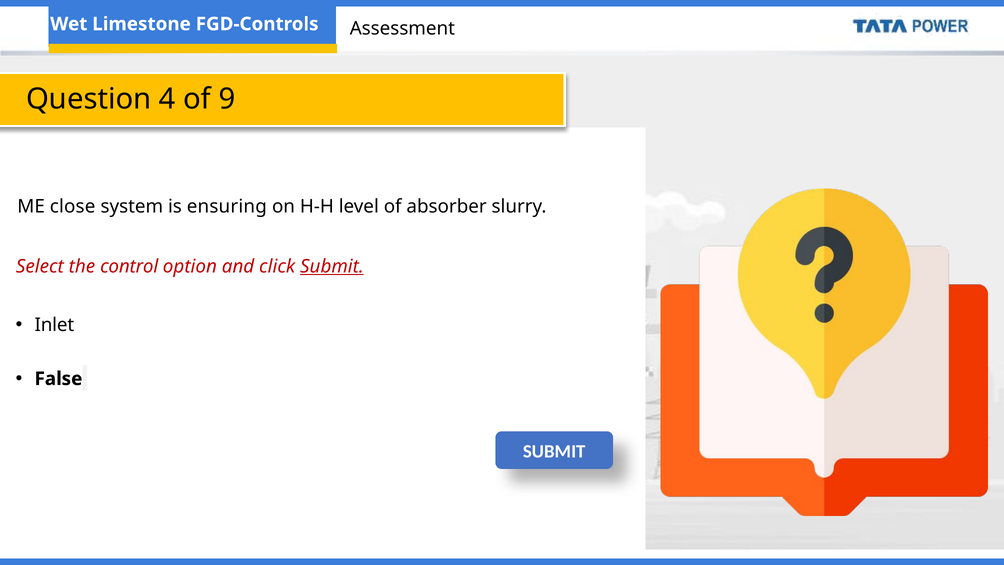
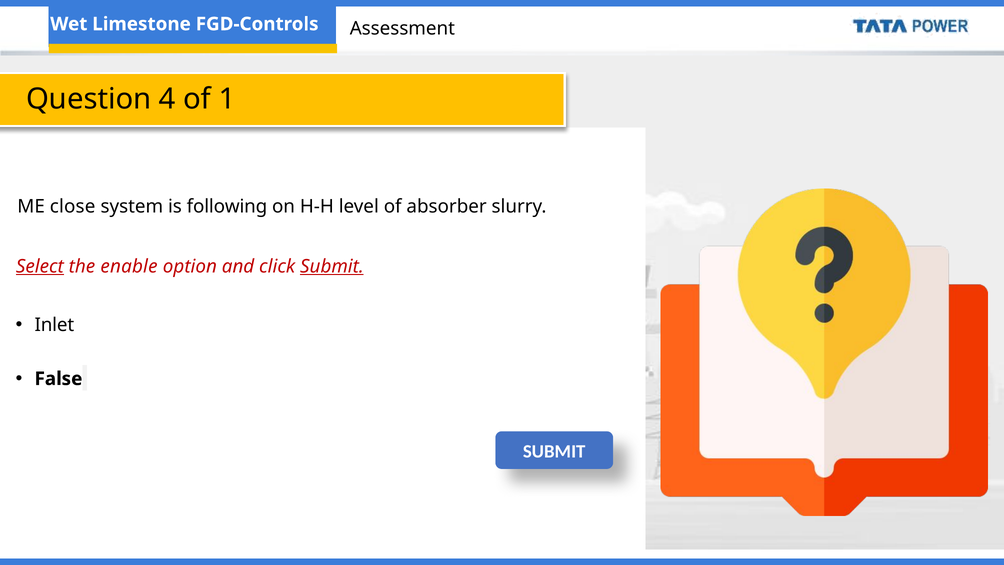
9: 9 -> 1
ensuring: ensuring -> following
Select underline: none -> present
control: control -> enable
